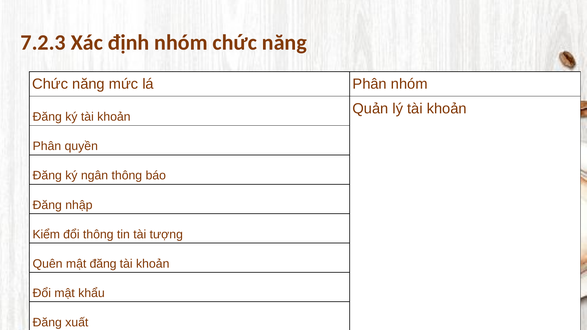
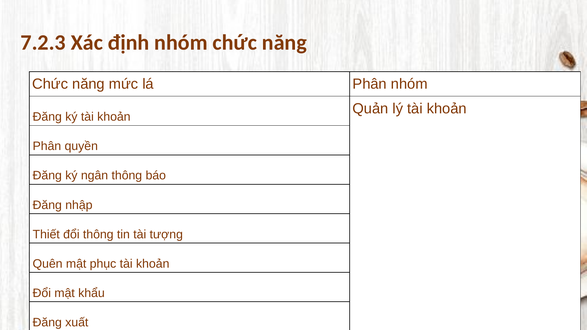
Kiểm: Kiểm -> Thiết
mật đăng: đăng -> phục
